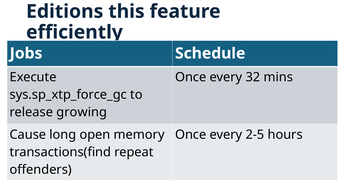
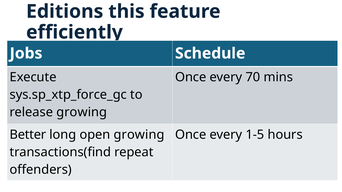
32: 32 -> 70
Cause: Cause -> Better
open memory: memory -> growing
2-5: 2-5 -> 1-5
